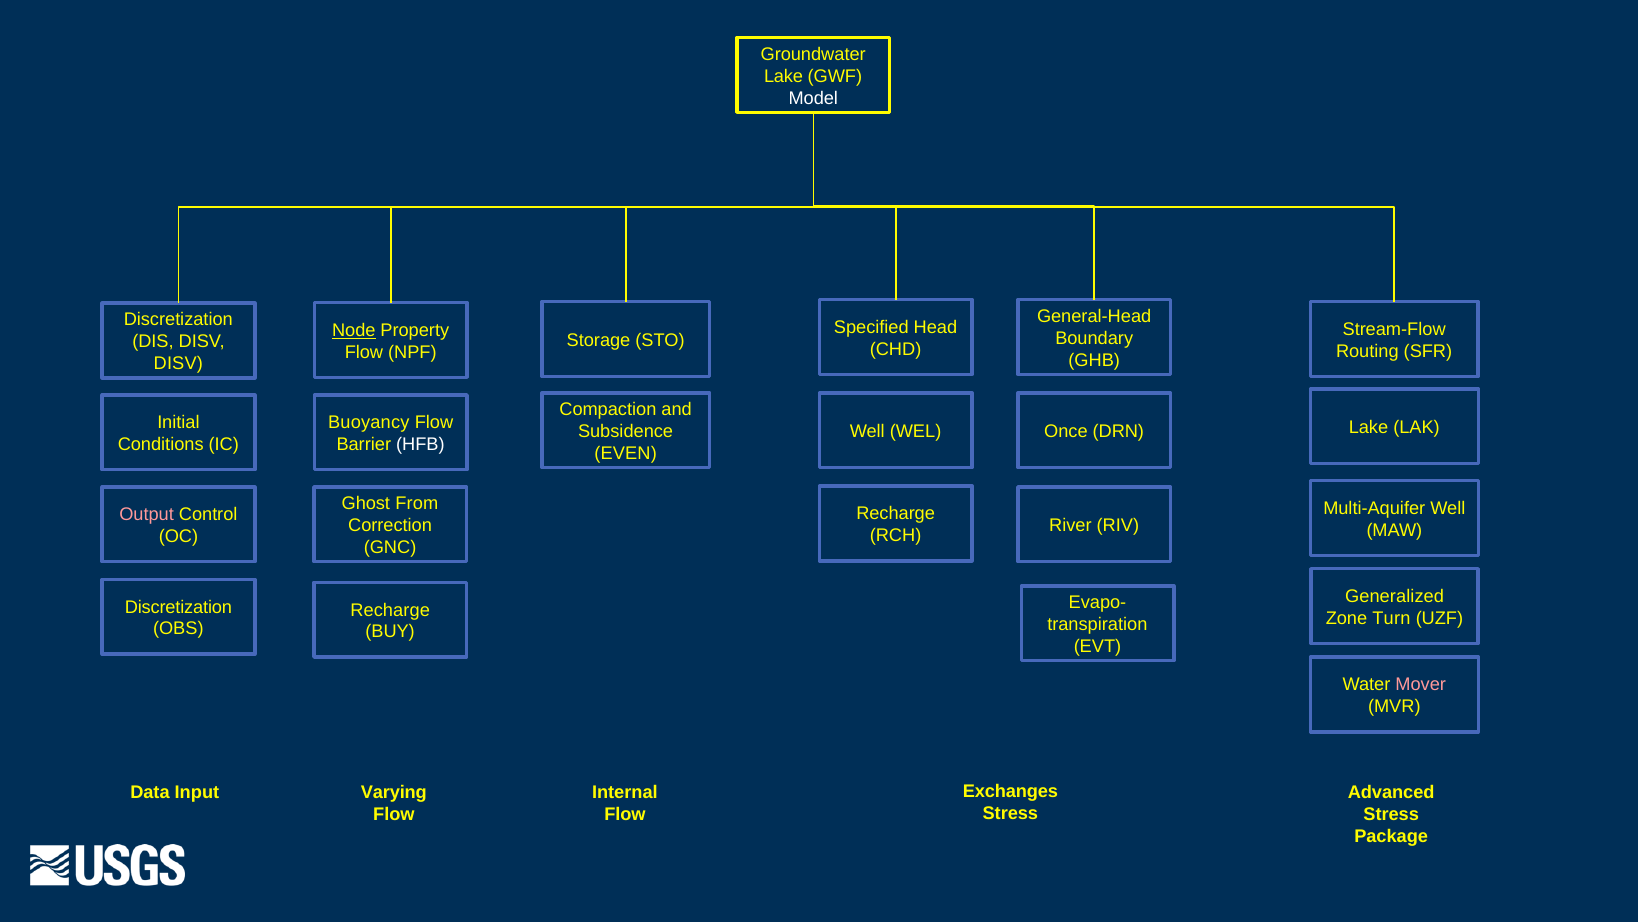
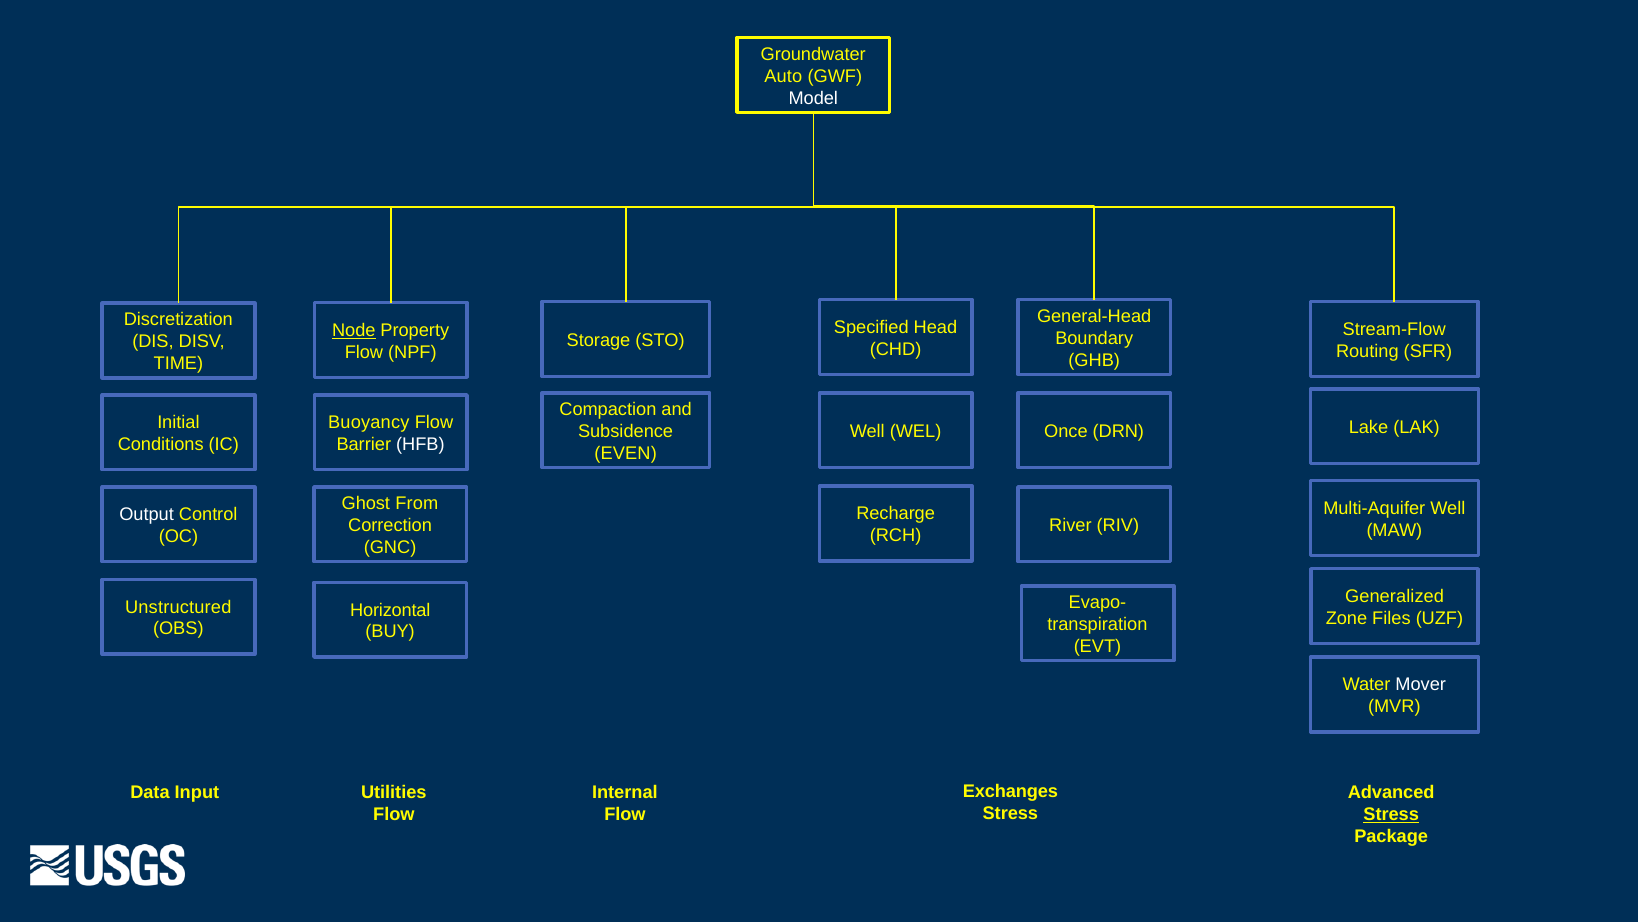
Lake at (784, 76): Lake -> Auto
DISV at (178, 363): DISV -> TIME
Output colour: pink -> white
Discretization at (178, 607): Discretization -> Unstructured
Recharge at (390, 610): Recharge -> Horizontal
Turn: Turn -> Files
Mover colour: pink -> white
Varying: Varying -> Utilities
Stress at (1391, 814) underline: none -> present
